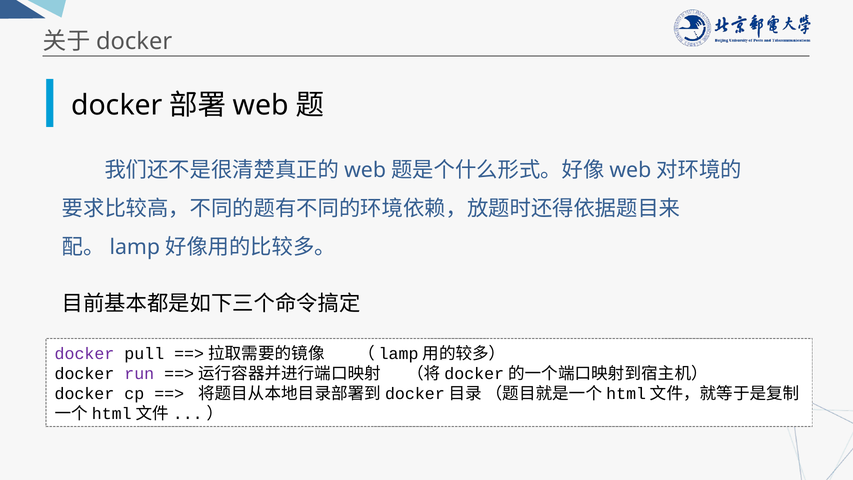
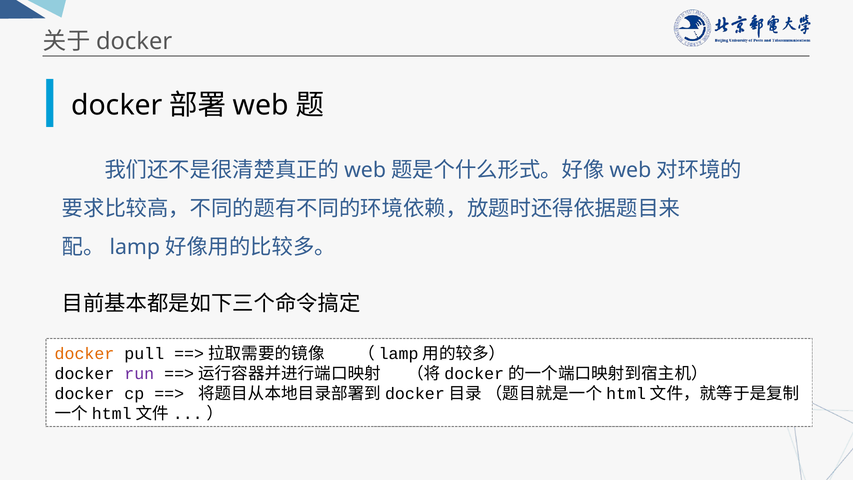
docker at (84, 354) colour: purple -> orange
